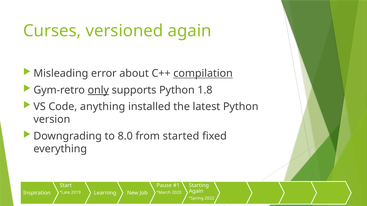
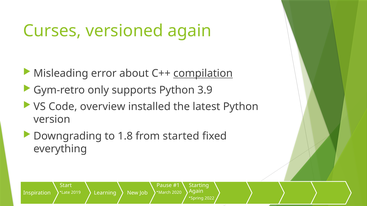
only underline: present -> none
1.8: 1.8 -> 3.9
anything: anything -> overview
8.0: 8.0 -> 1.8
